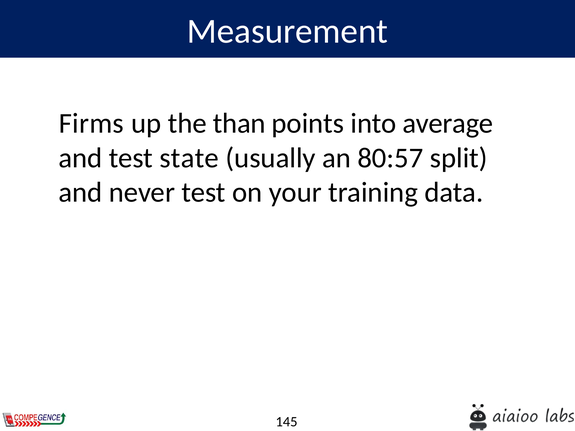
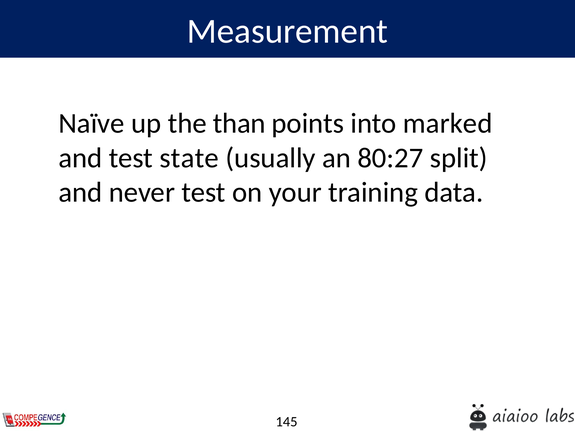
Firms: Firms -> Naïve
average: average -> marked
80:57: 80:57 -> 80:27
